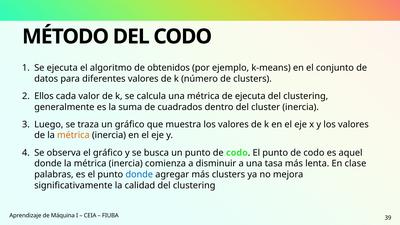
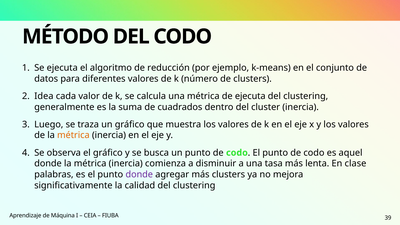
obtenidos: obtenidos -> reducción
Ellos: Ellos -> Idea
donde at (139, 175) colour: blue -> purple
